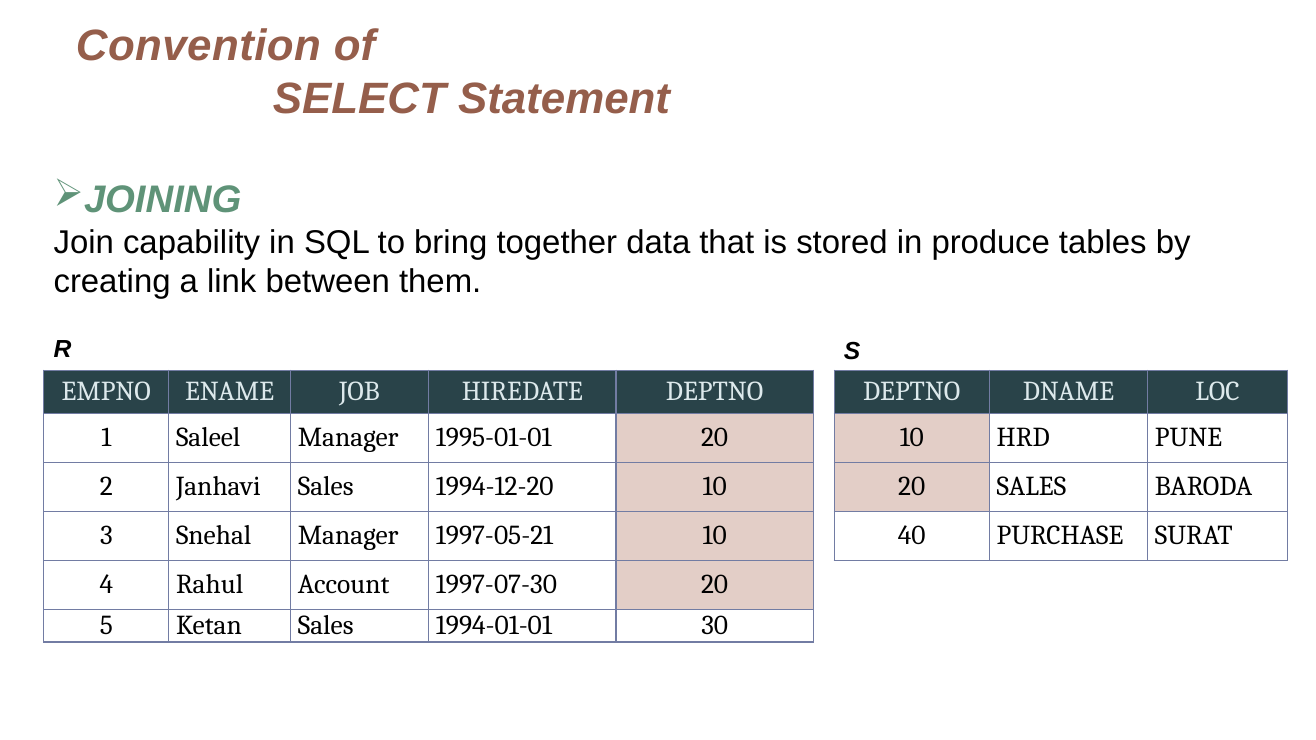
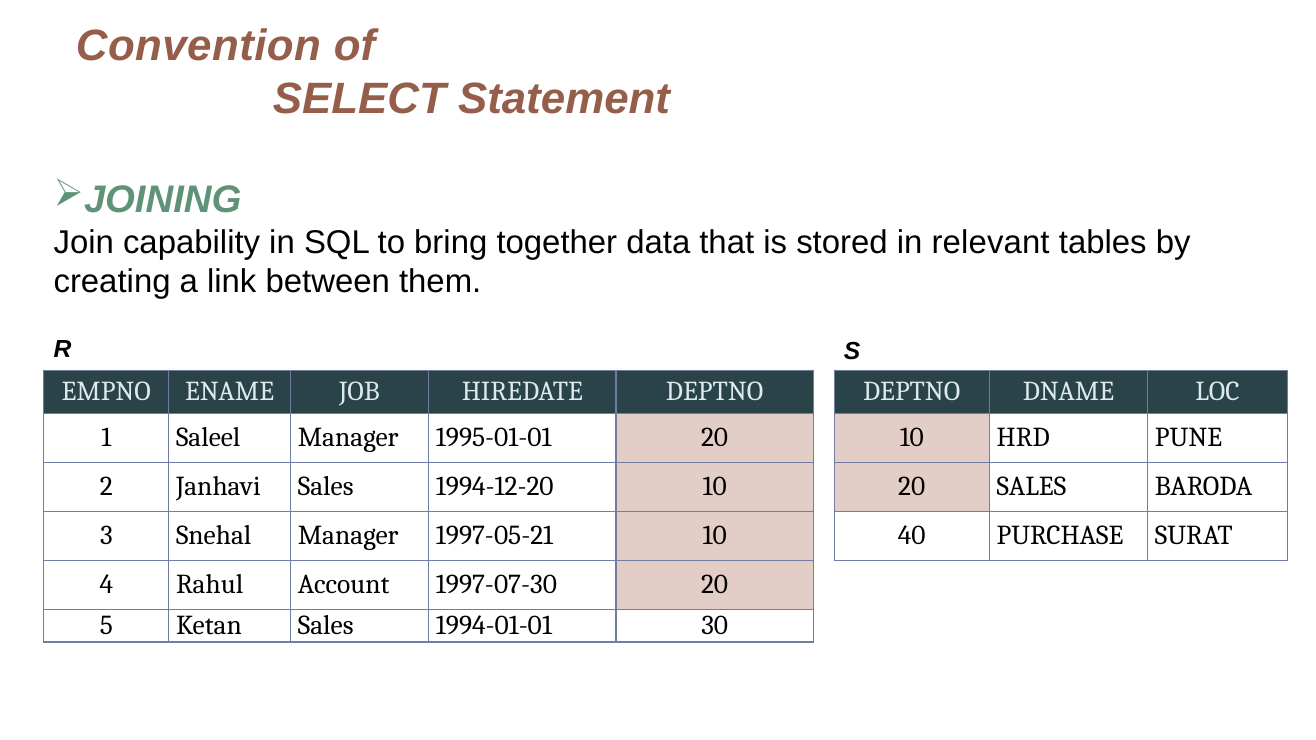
produce: produce -> relevant
